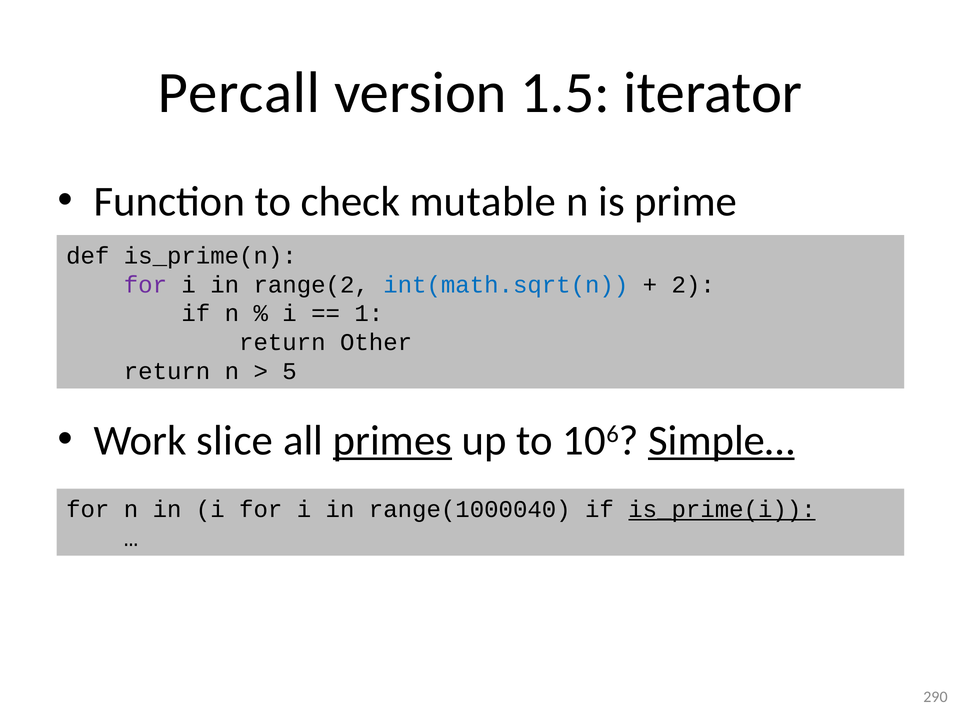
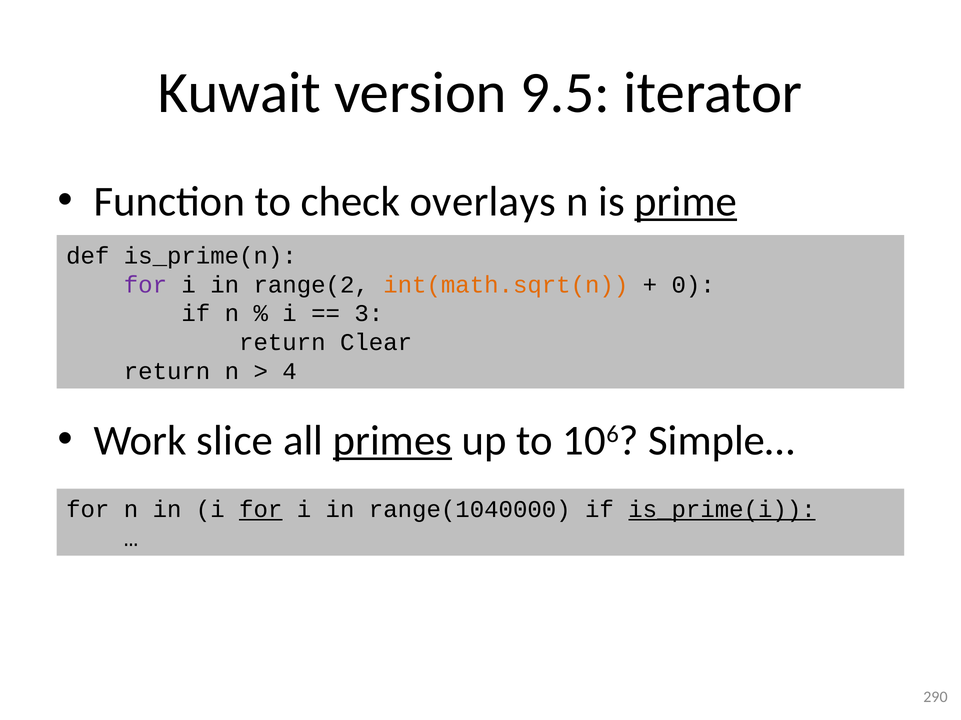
Percall: Percall -> Kuwait
1.5: 1.5 -> 9.5
mutable: mutable -> overlays
prime underline: none -> present
int(math.sqrt(n colour: blue -> orange
2: 2 -> 0
1: 1 -> 3
Other: Other -> Clear
5: 5 -> 4
Simple… underline: present -> none
for at (261, 510) underline: none -> present
range(1000040: range(1000040 -> range(1040000
